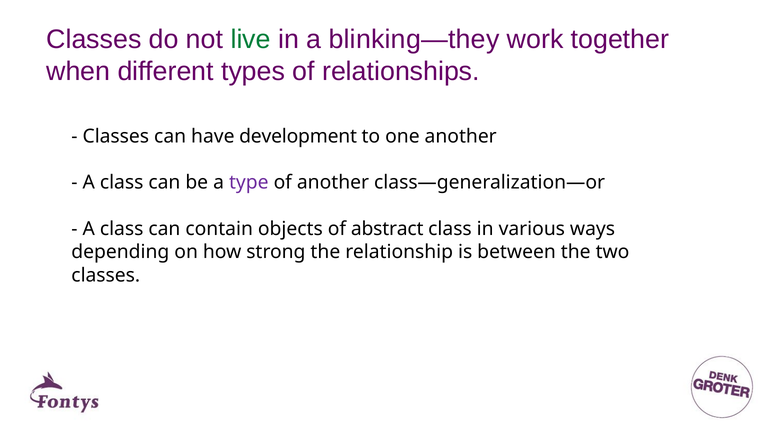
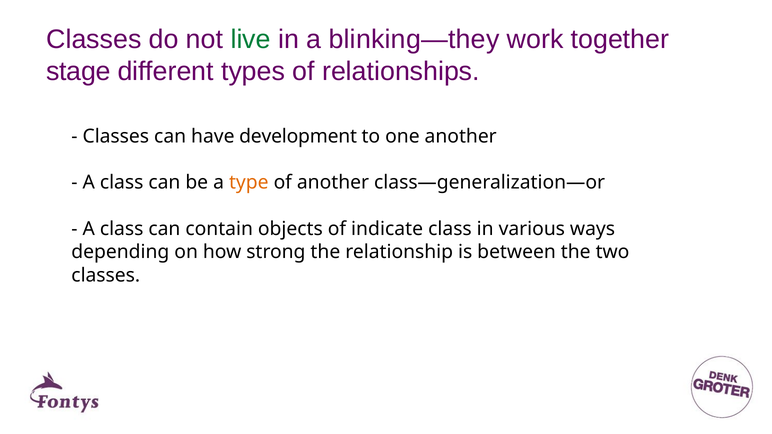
when: when -> stage
type colour: purple -> orange
abstract: abstract -> indicate
